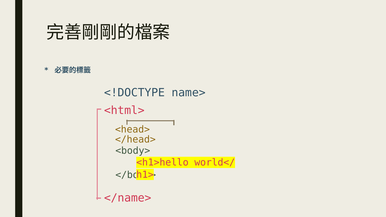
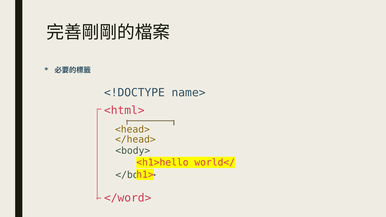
</name>: </name> -> </word>
